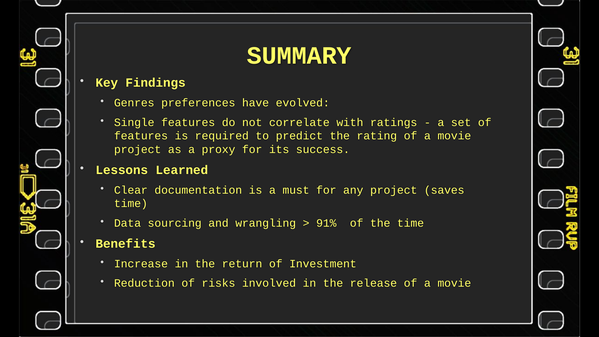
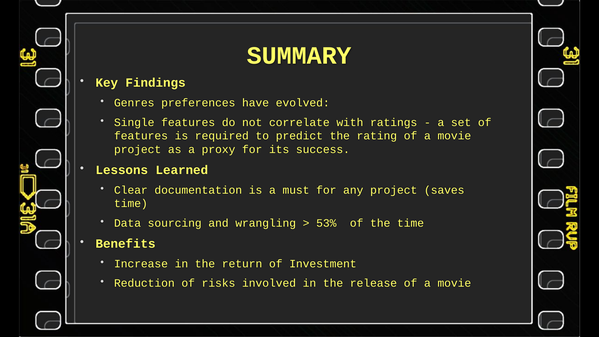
91%: 91% -> 53%
